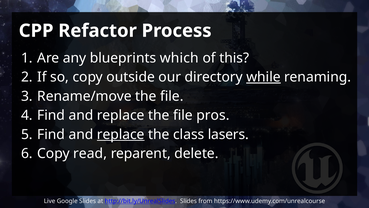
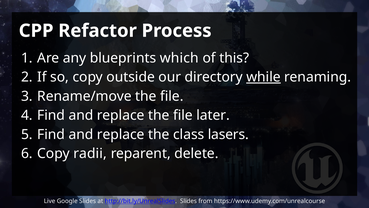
pros: pros -> later
replace at (121, 134) underline: present -> none
read: read -> radii
